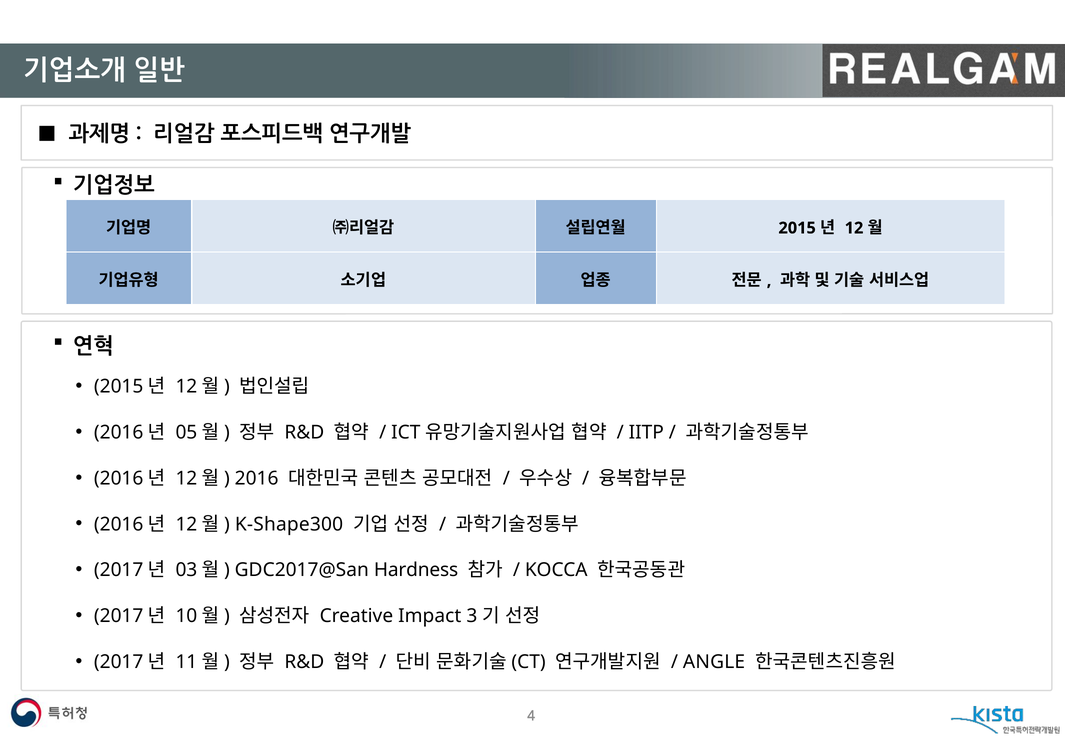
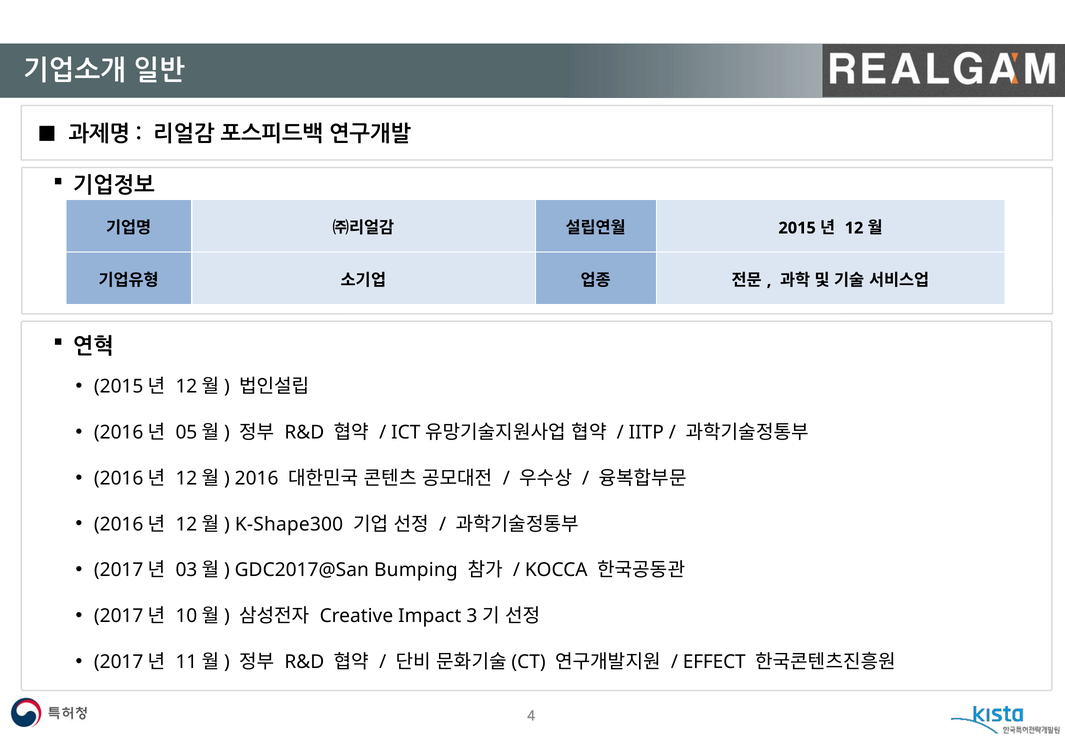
Hardness: Hardness -> Bumping
ANGLE: ANGLE -> EFFECT
